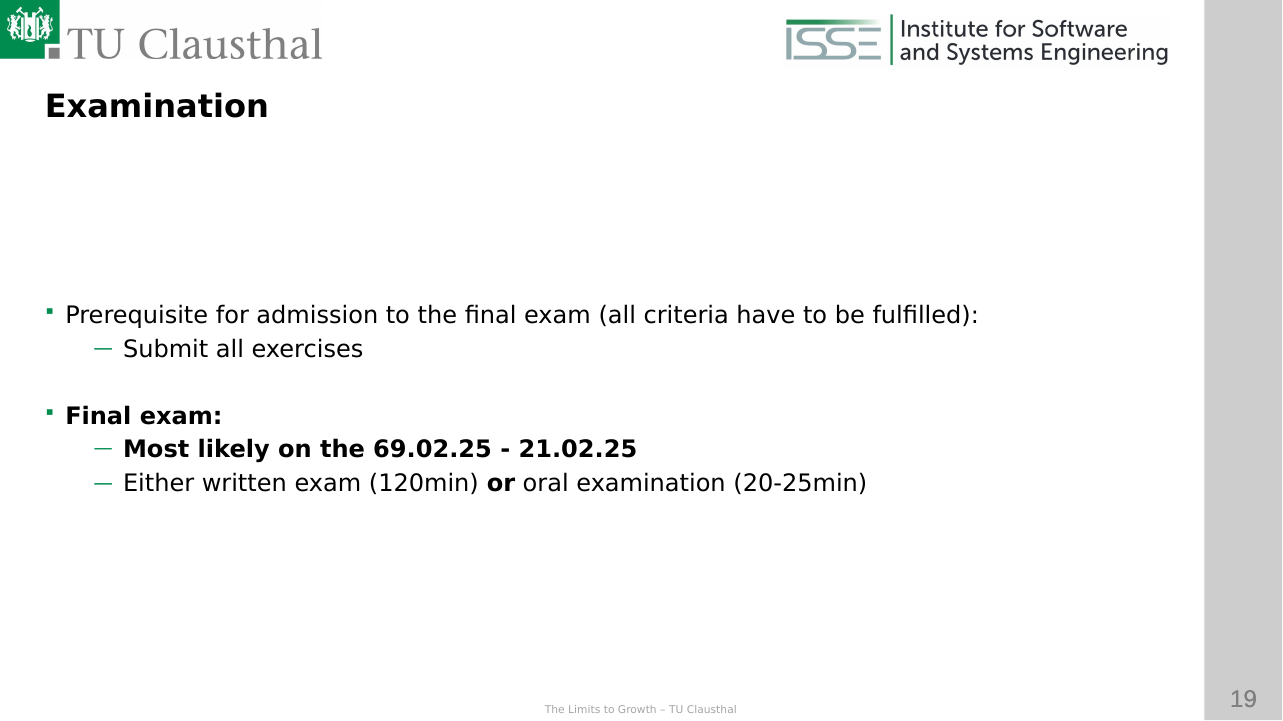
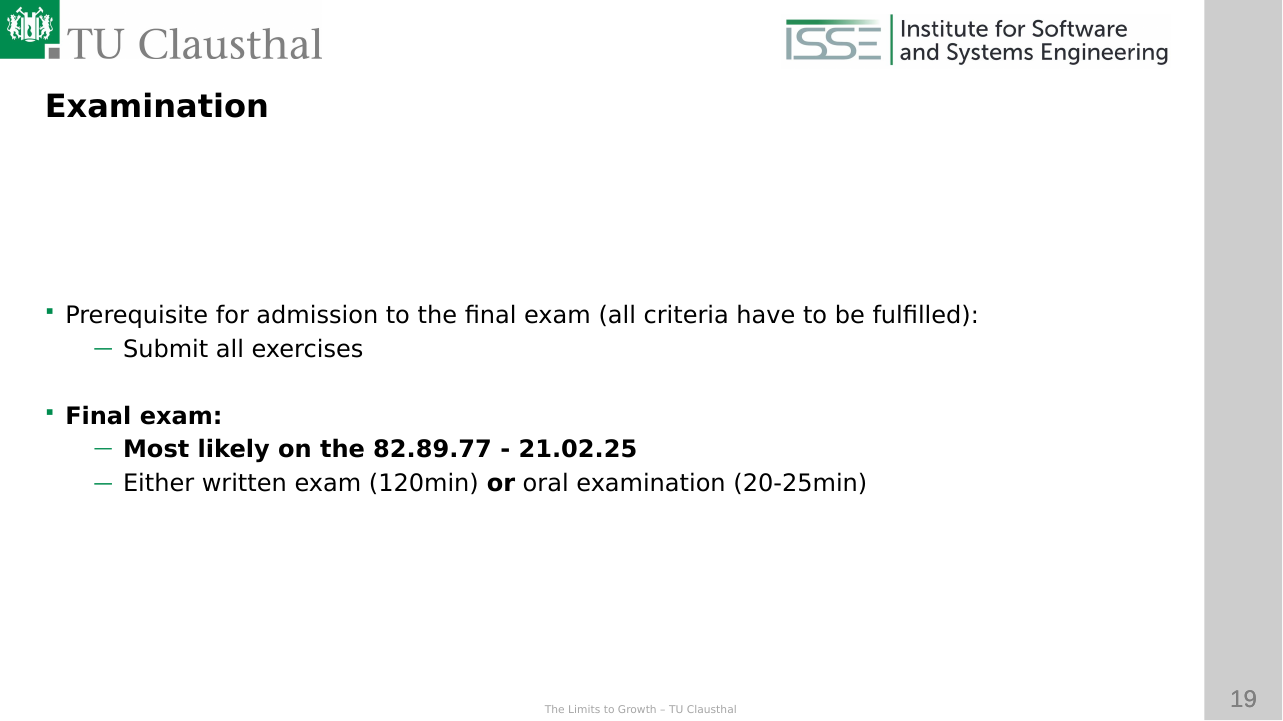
69.02.25: 69.02.25 -> 82.89.77
